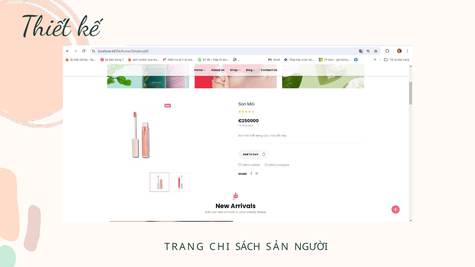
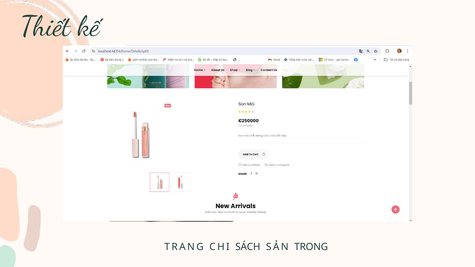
NGƯỜI: NGƯỜI -> TRONG
